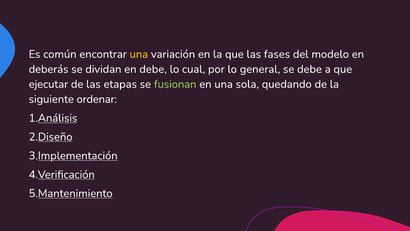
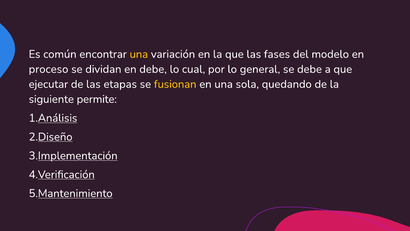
deberás: deberás -> proceso
fusionan colour: light green -> yellow
ordenar: ordenar -> permite
